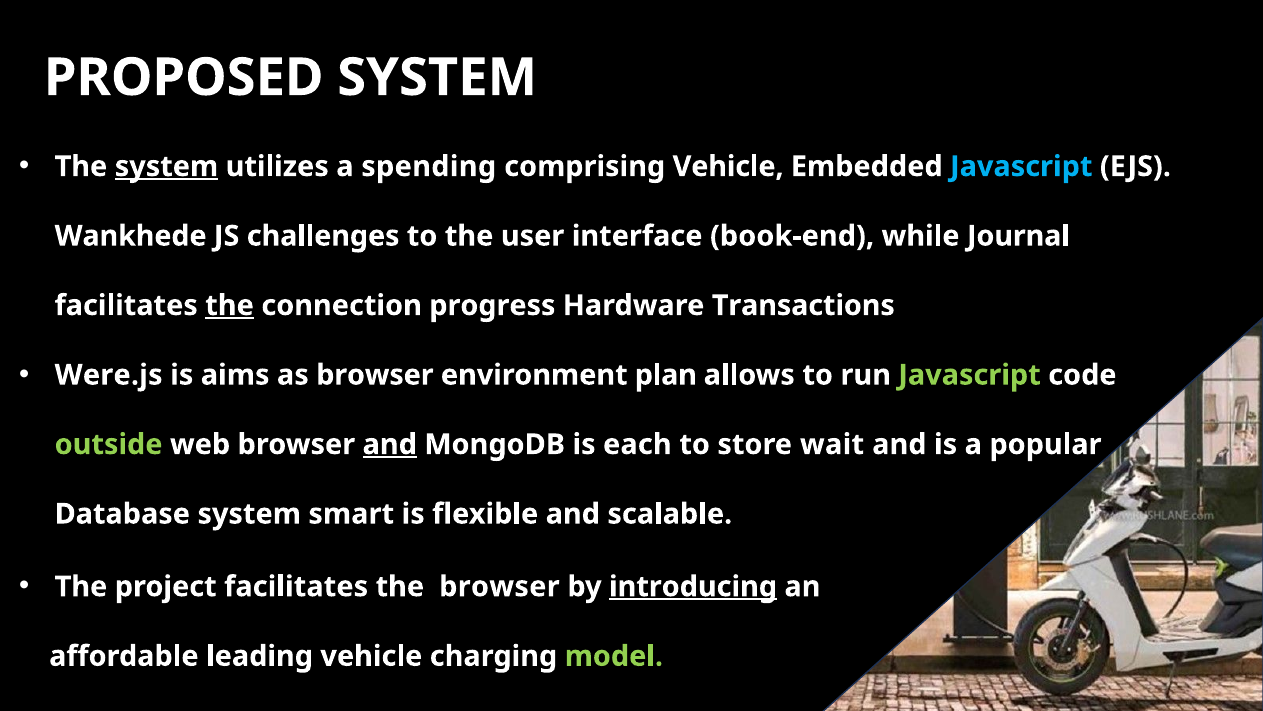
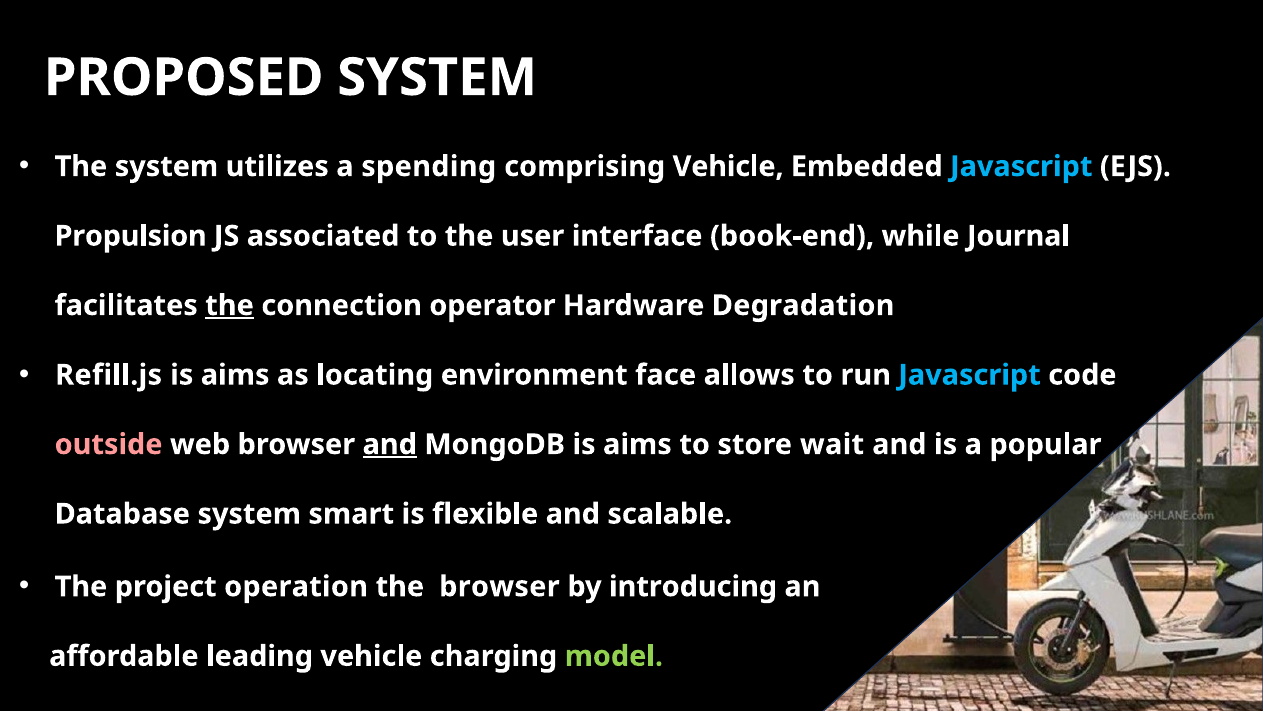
system at (166, 166) underline: present -> none
Wankhede: Wankhede -> Propulsion
challenges: challenges -> associated
progress: progress -> operator
Transactions: Transactions -> Degradation
Were.js: Were.js -> Refill.js
as browser: browser -> locating
plan: plan -> face
Javascript at (970, 375) colour: light green -> light blue
outside colour: light green -> pink
MongoDB is each: each -> aims
project facilitates: facilitates -> operation
introducing underline: present -> none
